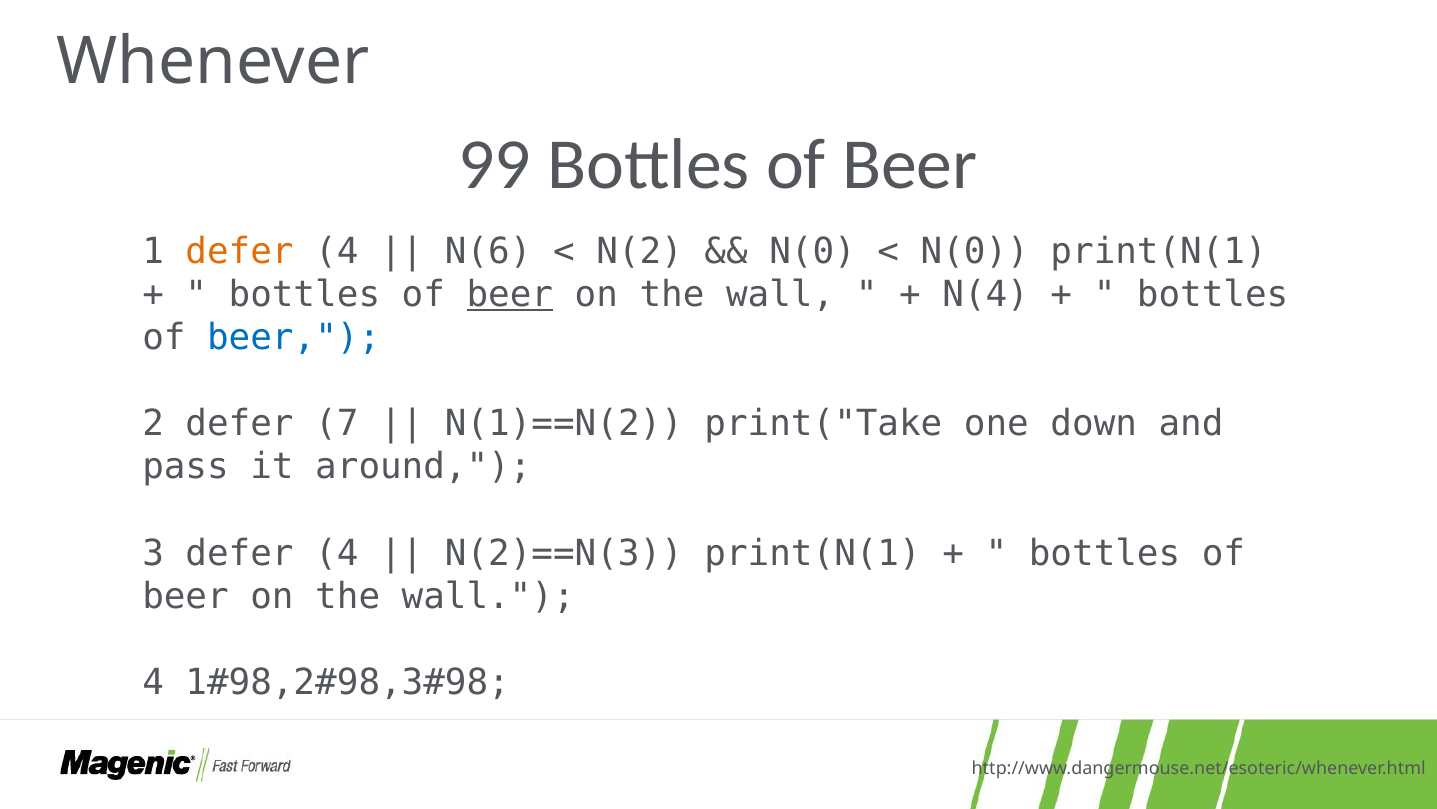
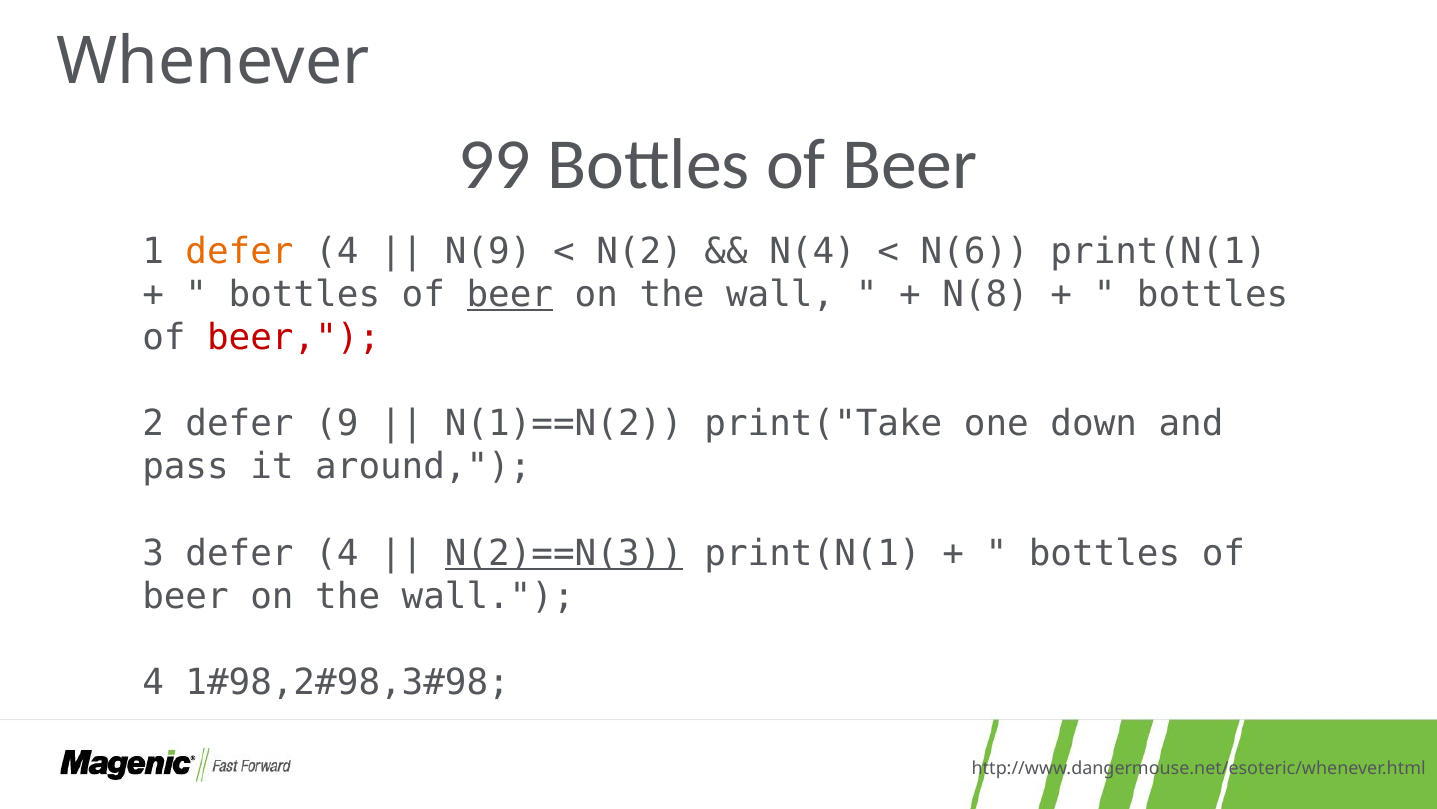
N(6: N(6 -> N(9
N(0 at (813, 251): N(0 -> N(4
N(0 at (975, 251): N(0 -> N(6
N(4: N(4 -> N(8
beer at (294, 337) colour: blue -> red
7: 7 -> 9
N(2)==N(3 underline: none -> present
